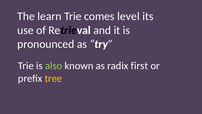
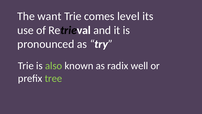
learn: learn -> want
first: first -> well
tree colour: yellow -> light green
